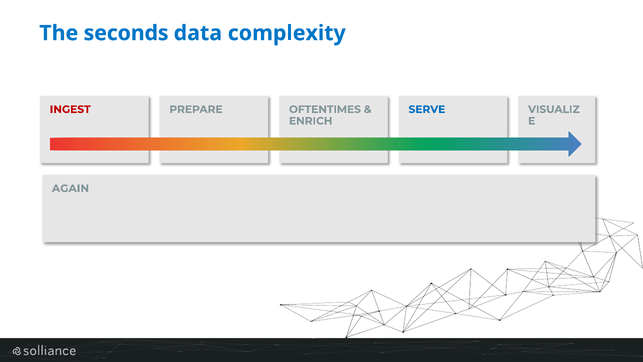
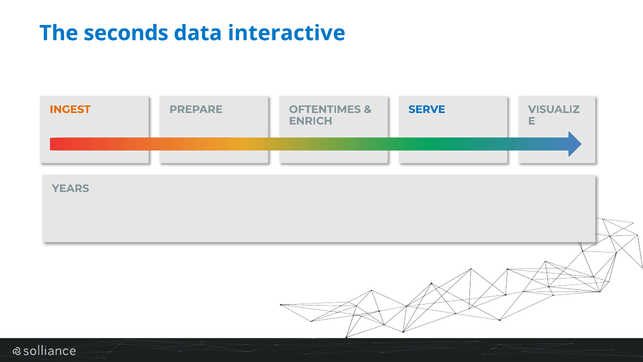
complexity: complexity -> interactive
INGEST colour: red -> orange
AGAIN: AGAIN -> YEARS
